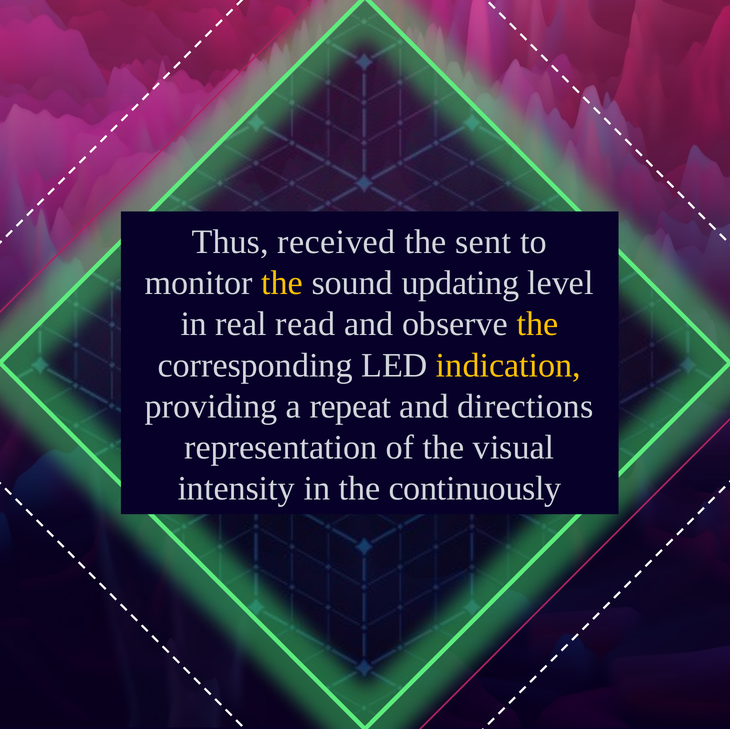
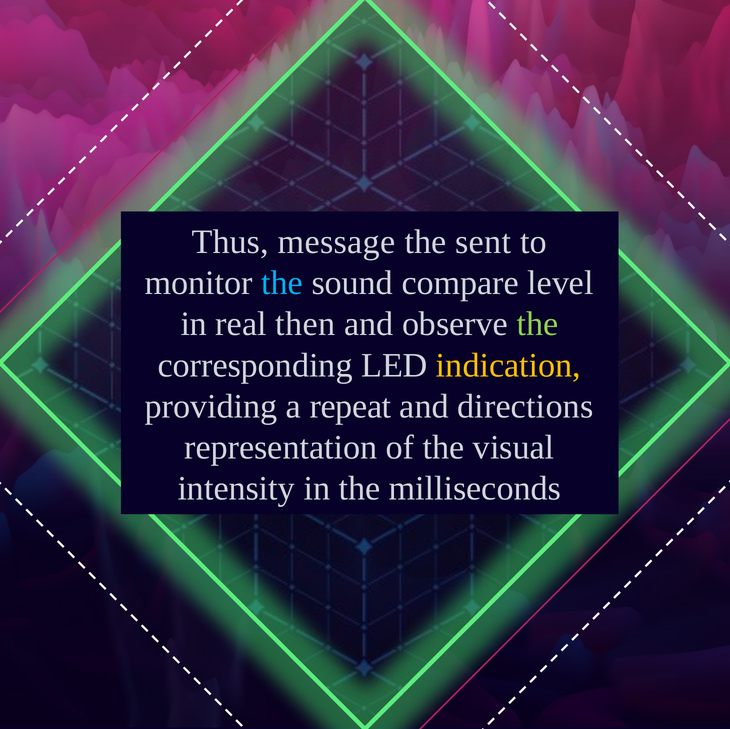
received: received -> message
the at (282, 283) colour: yellow -> light blue
updating: updating -> compare
read: read -> then
the at (537, 324) colour: yellow -> light green
continuously: continuously -> milliseconds
